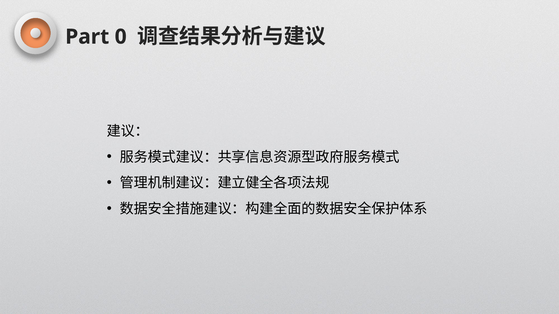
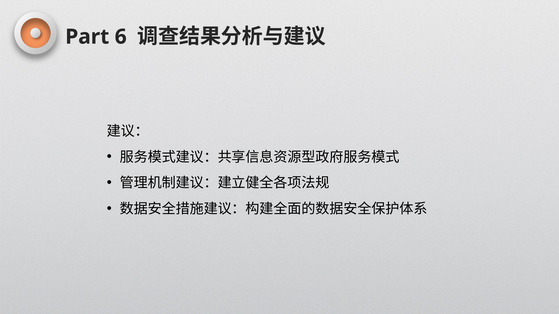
0: 0 -> 6
